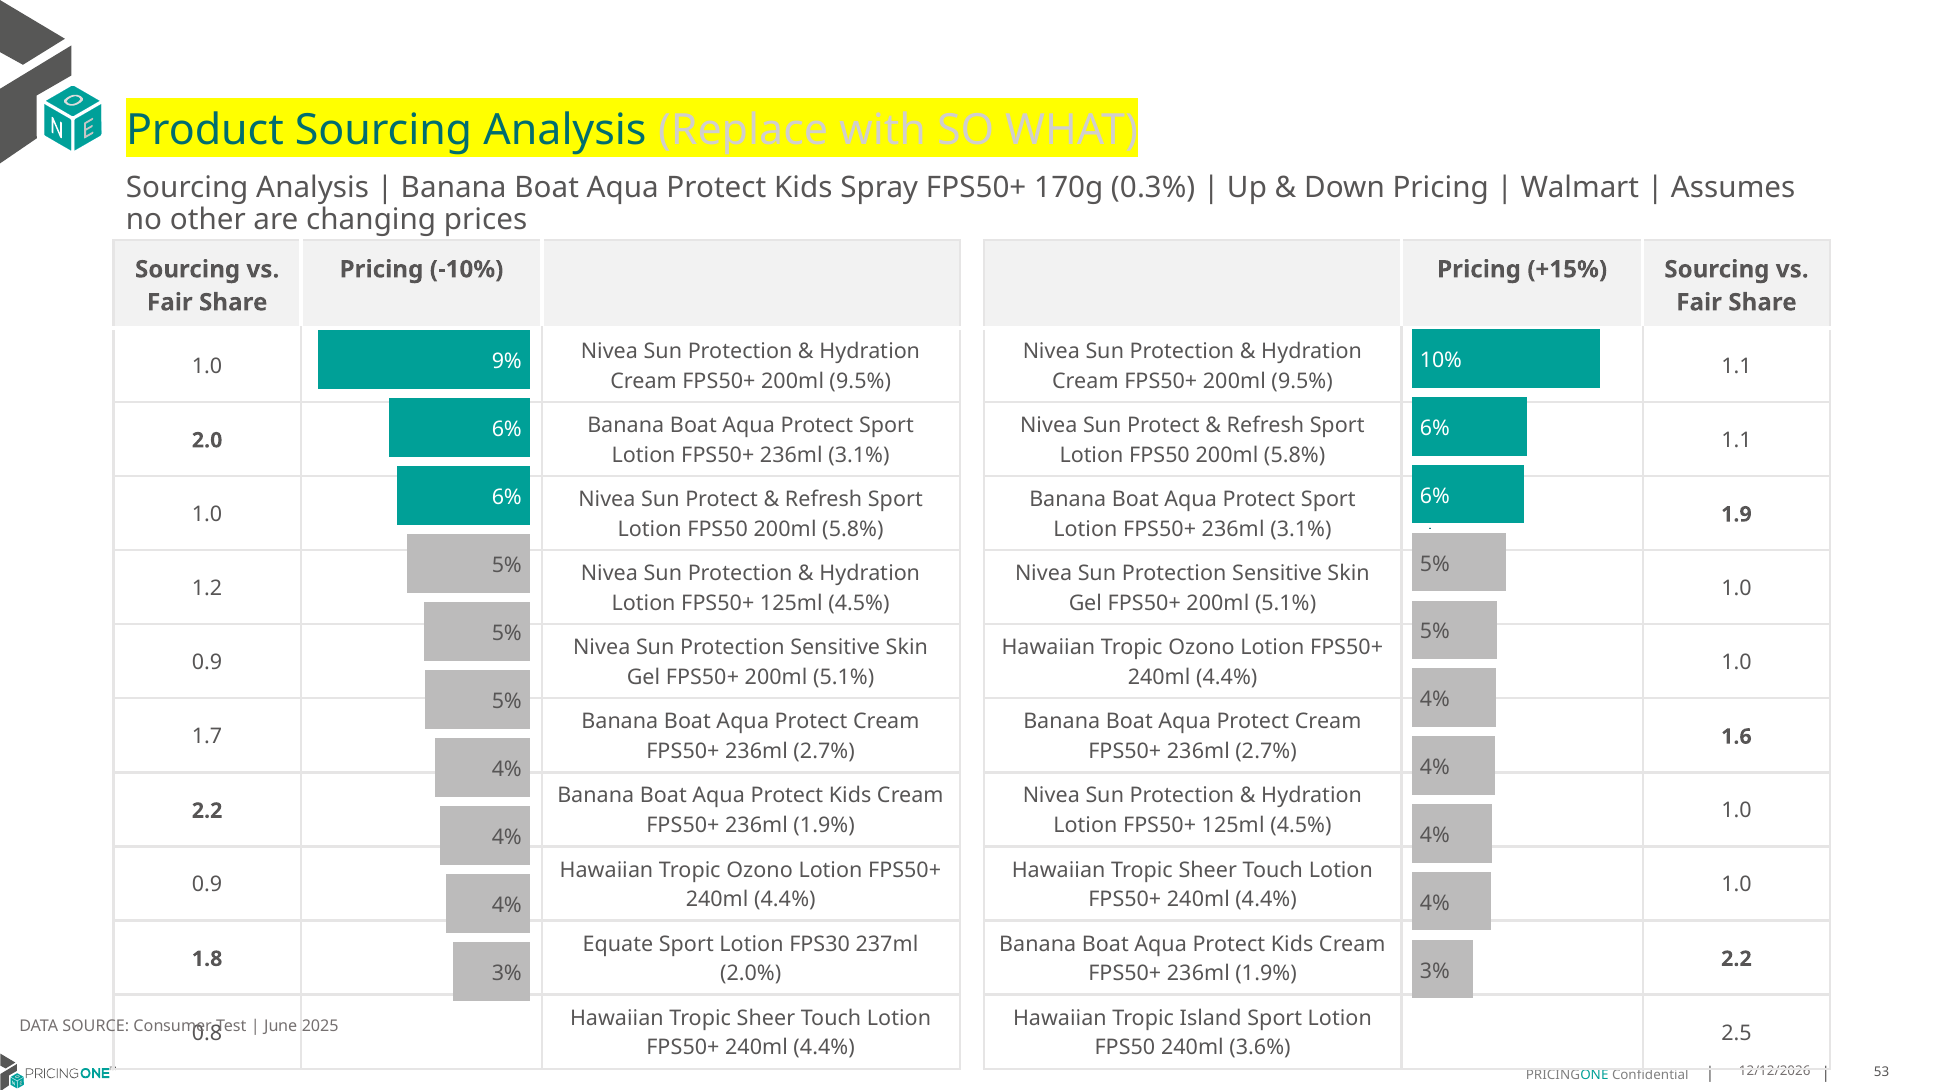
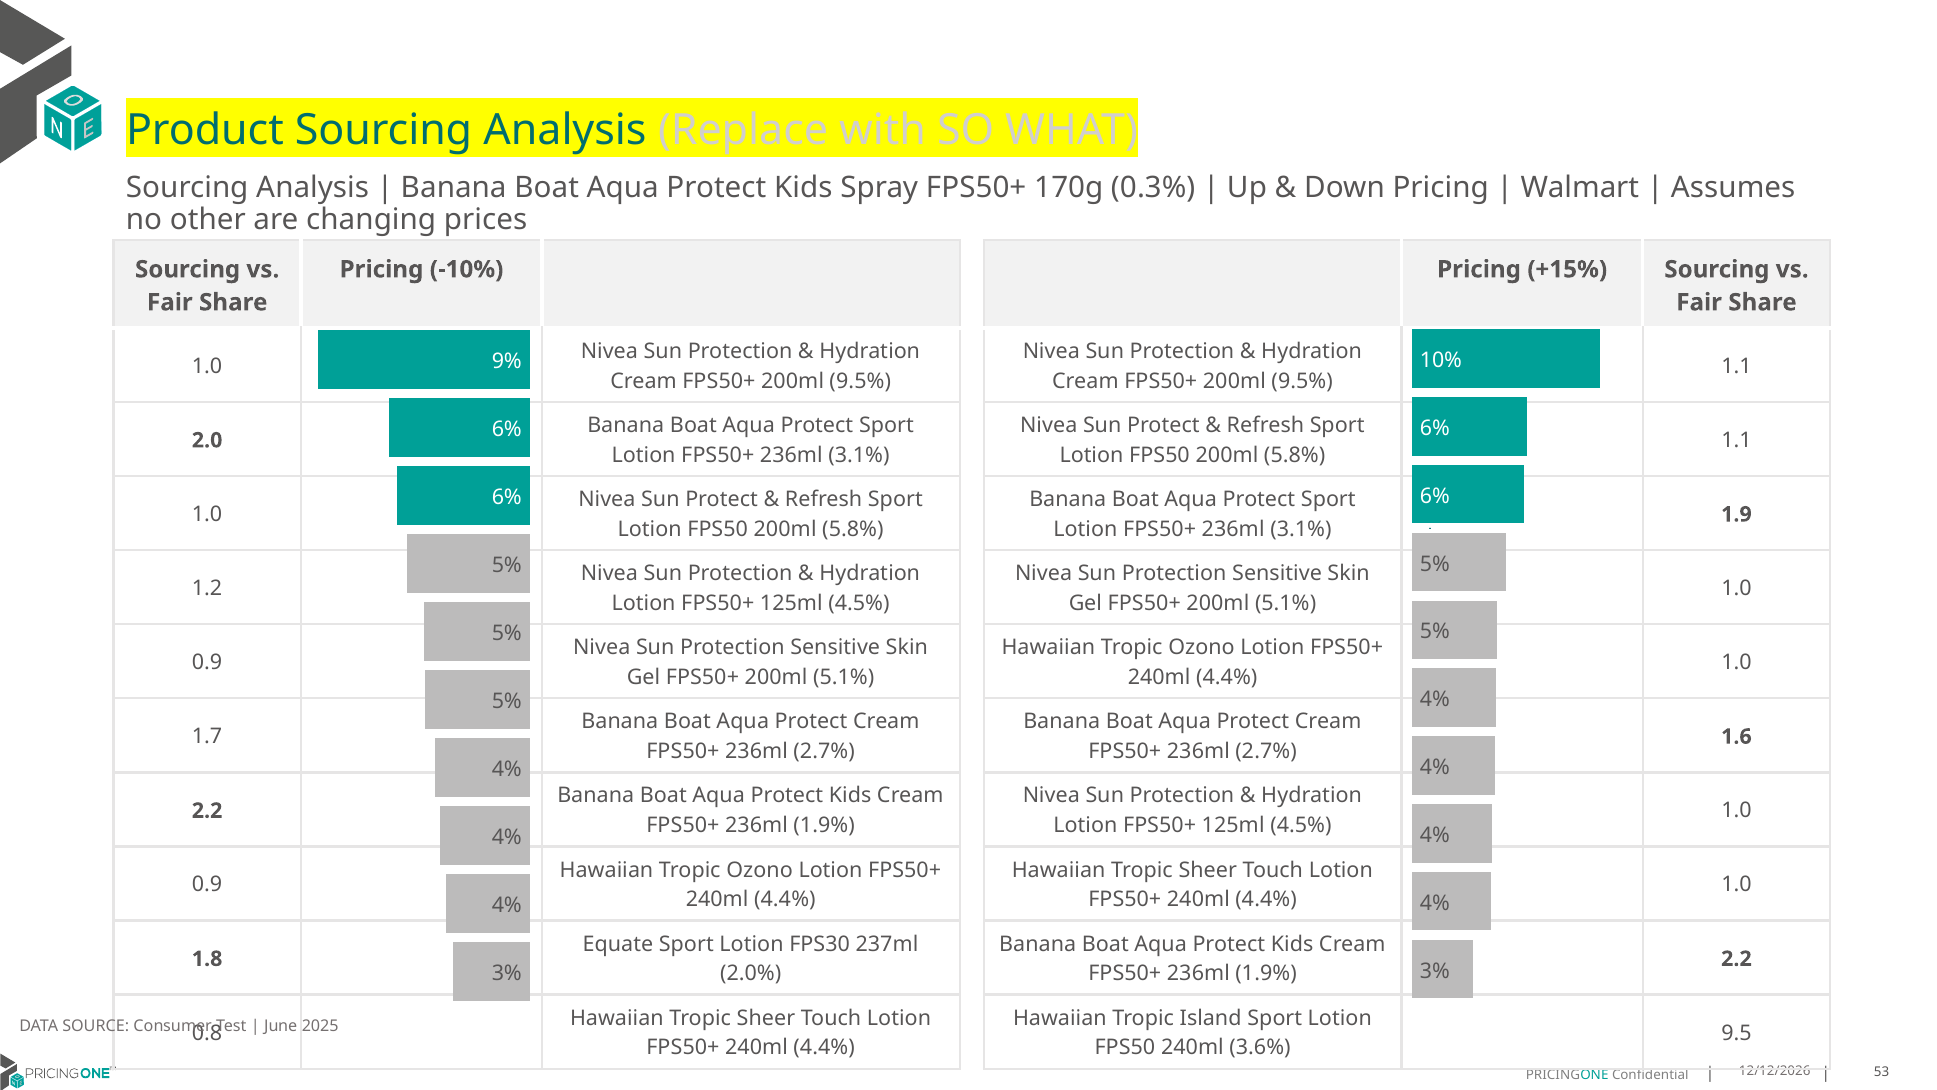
2.5: 2.5 -> 9.5
